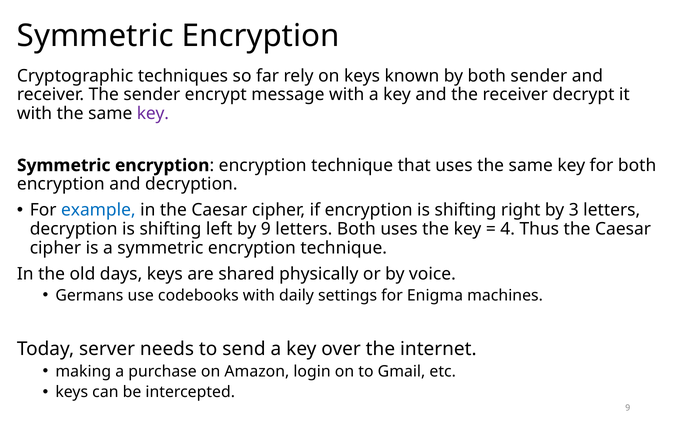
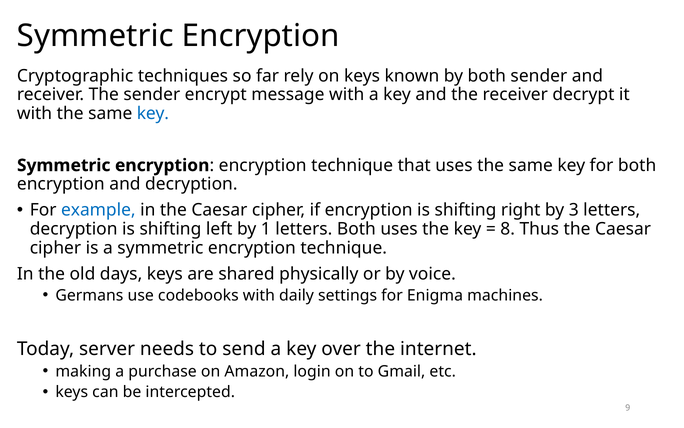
key at (153, 113) colour: purple -> blue
by 9: 9 -> 1
4: 4 -> 8
